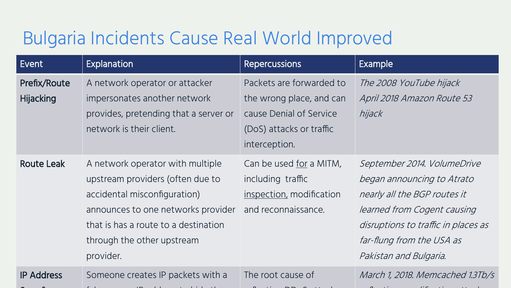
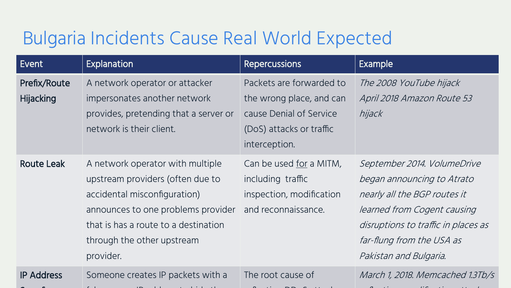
Improved: Improved -> Expected
inspection underline: present -> none
networks: networks -> problems
